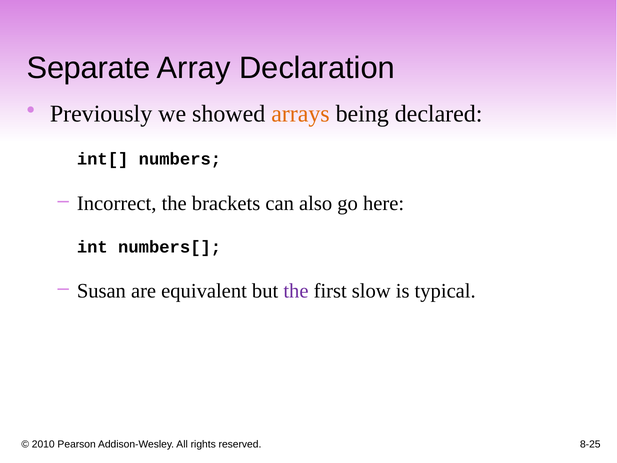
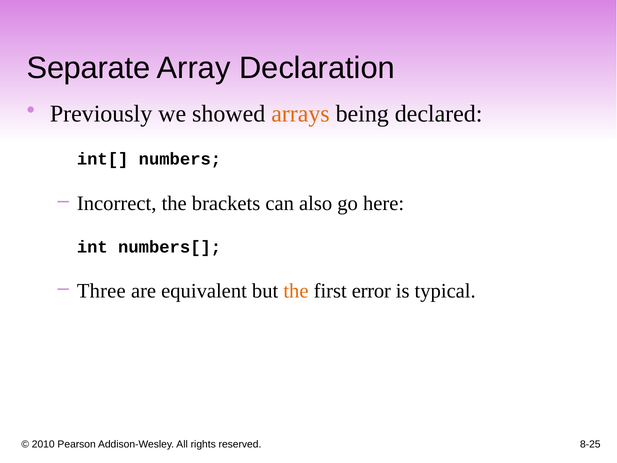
Susan: Susan -> Three
the at (296, 291) colour: purple -> orange
slow: slow -> error
